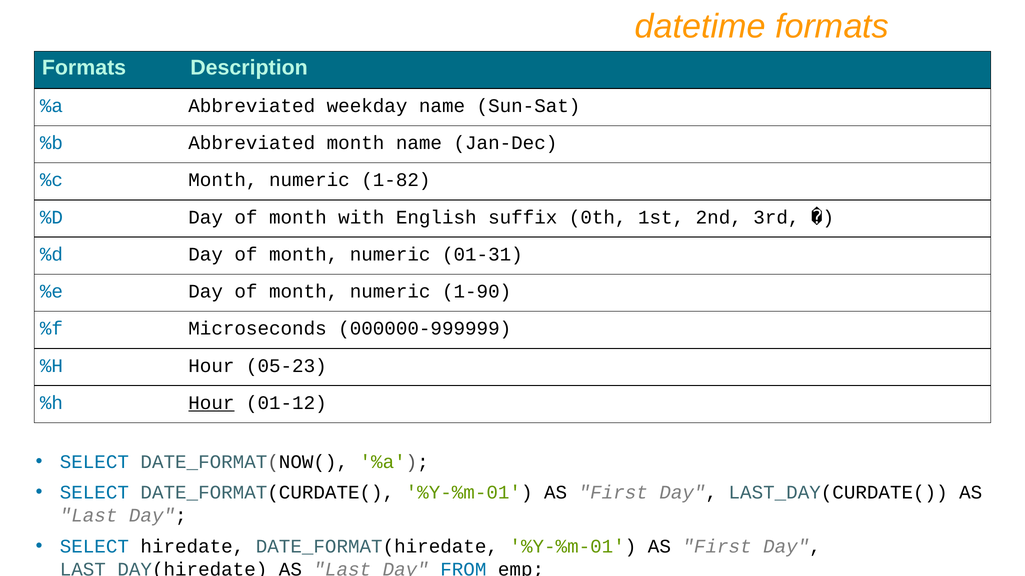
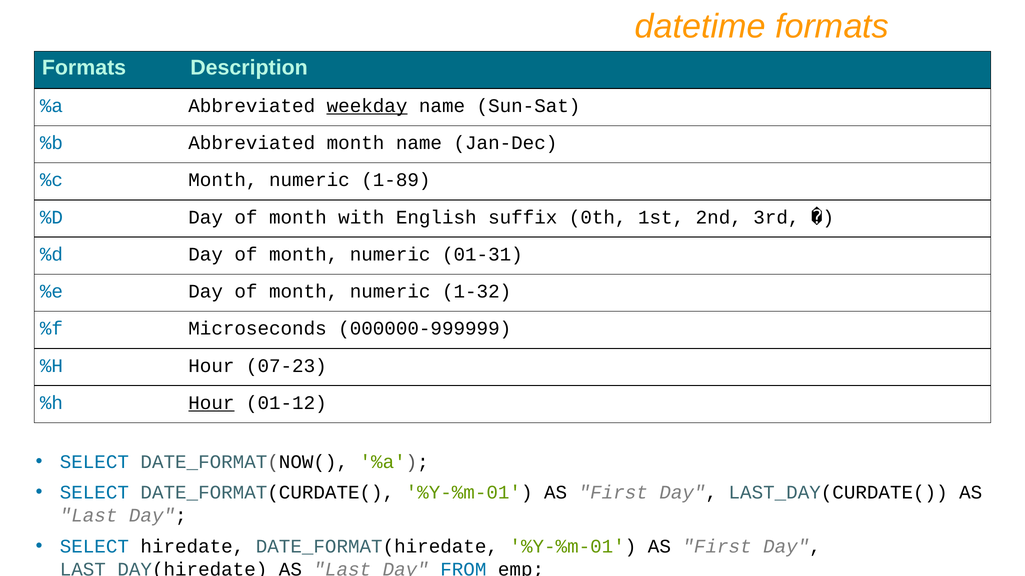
weekday underline: none -> present
1-82: 1-82 -> 1-89
1-90: 1-90 -> 1-32
05-23: 05-23 -> 07-23
